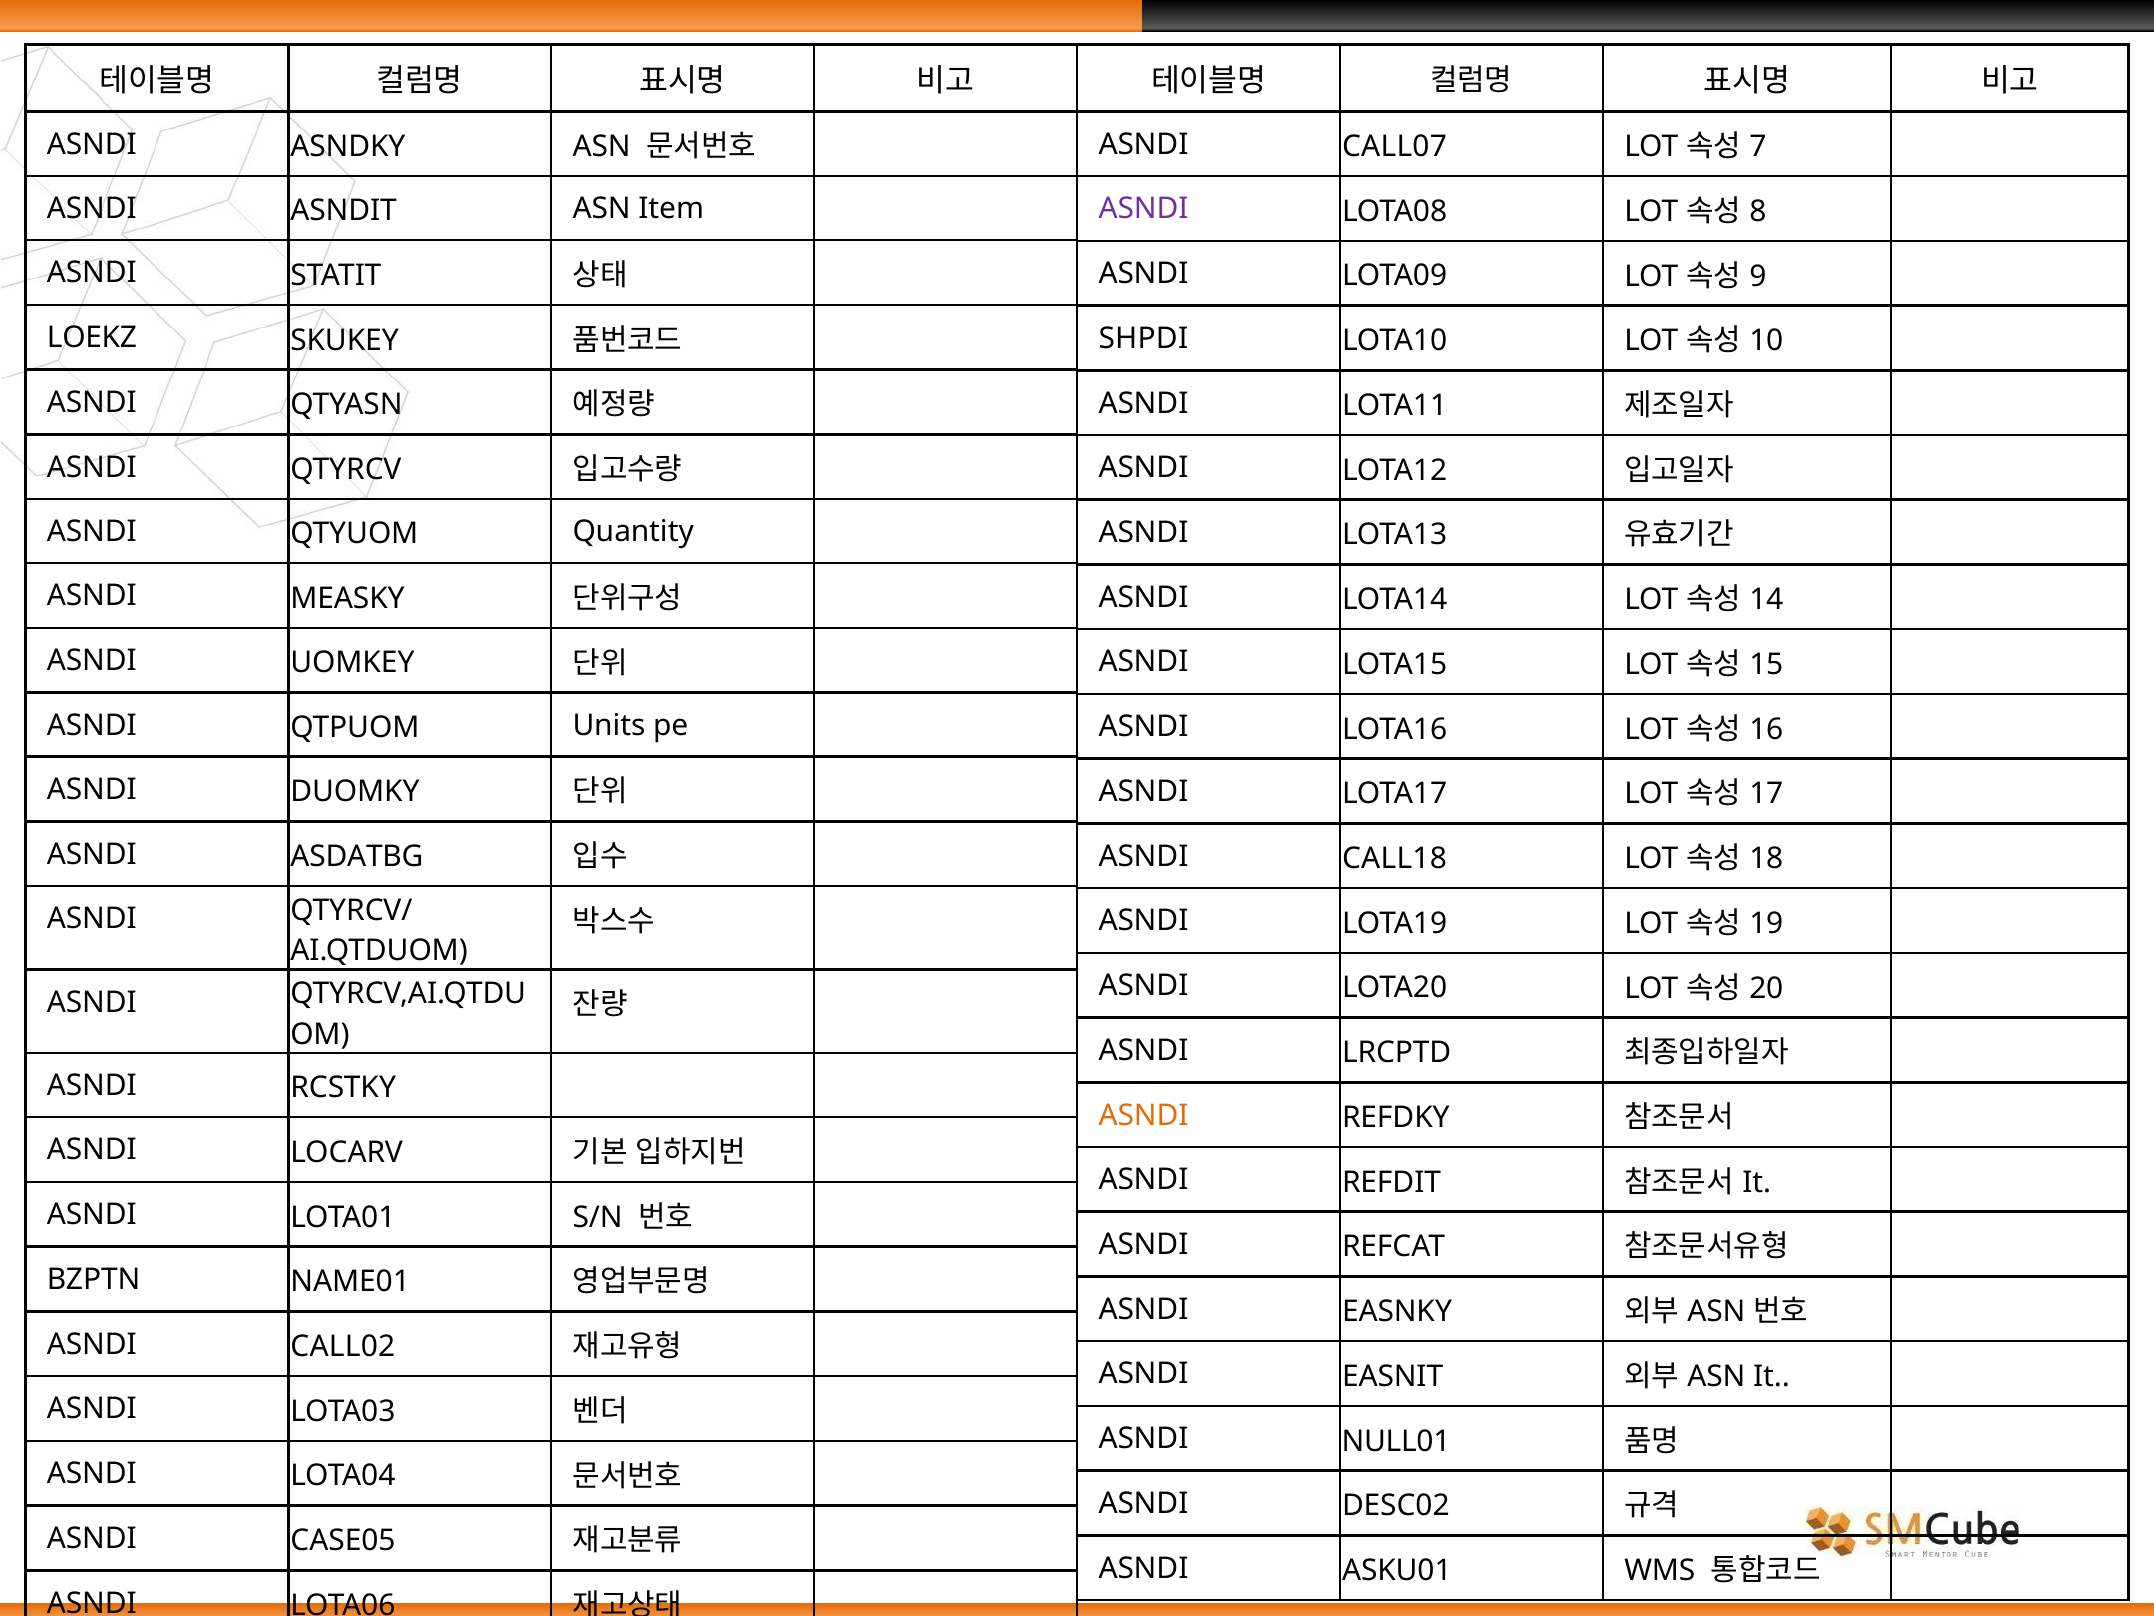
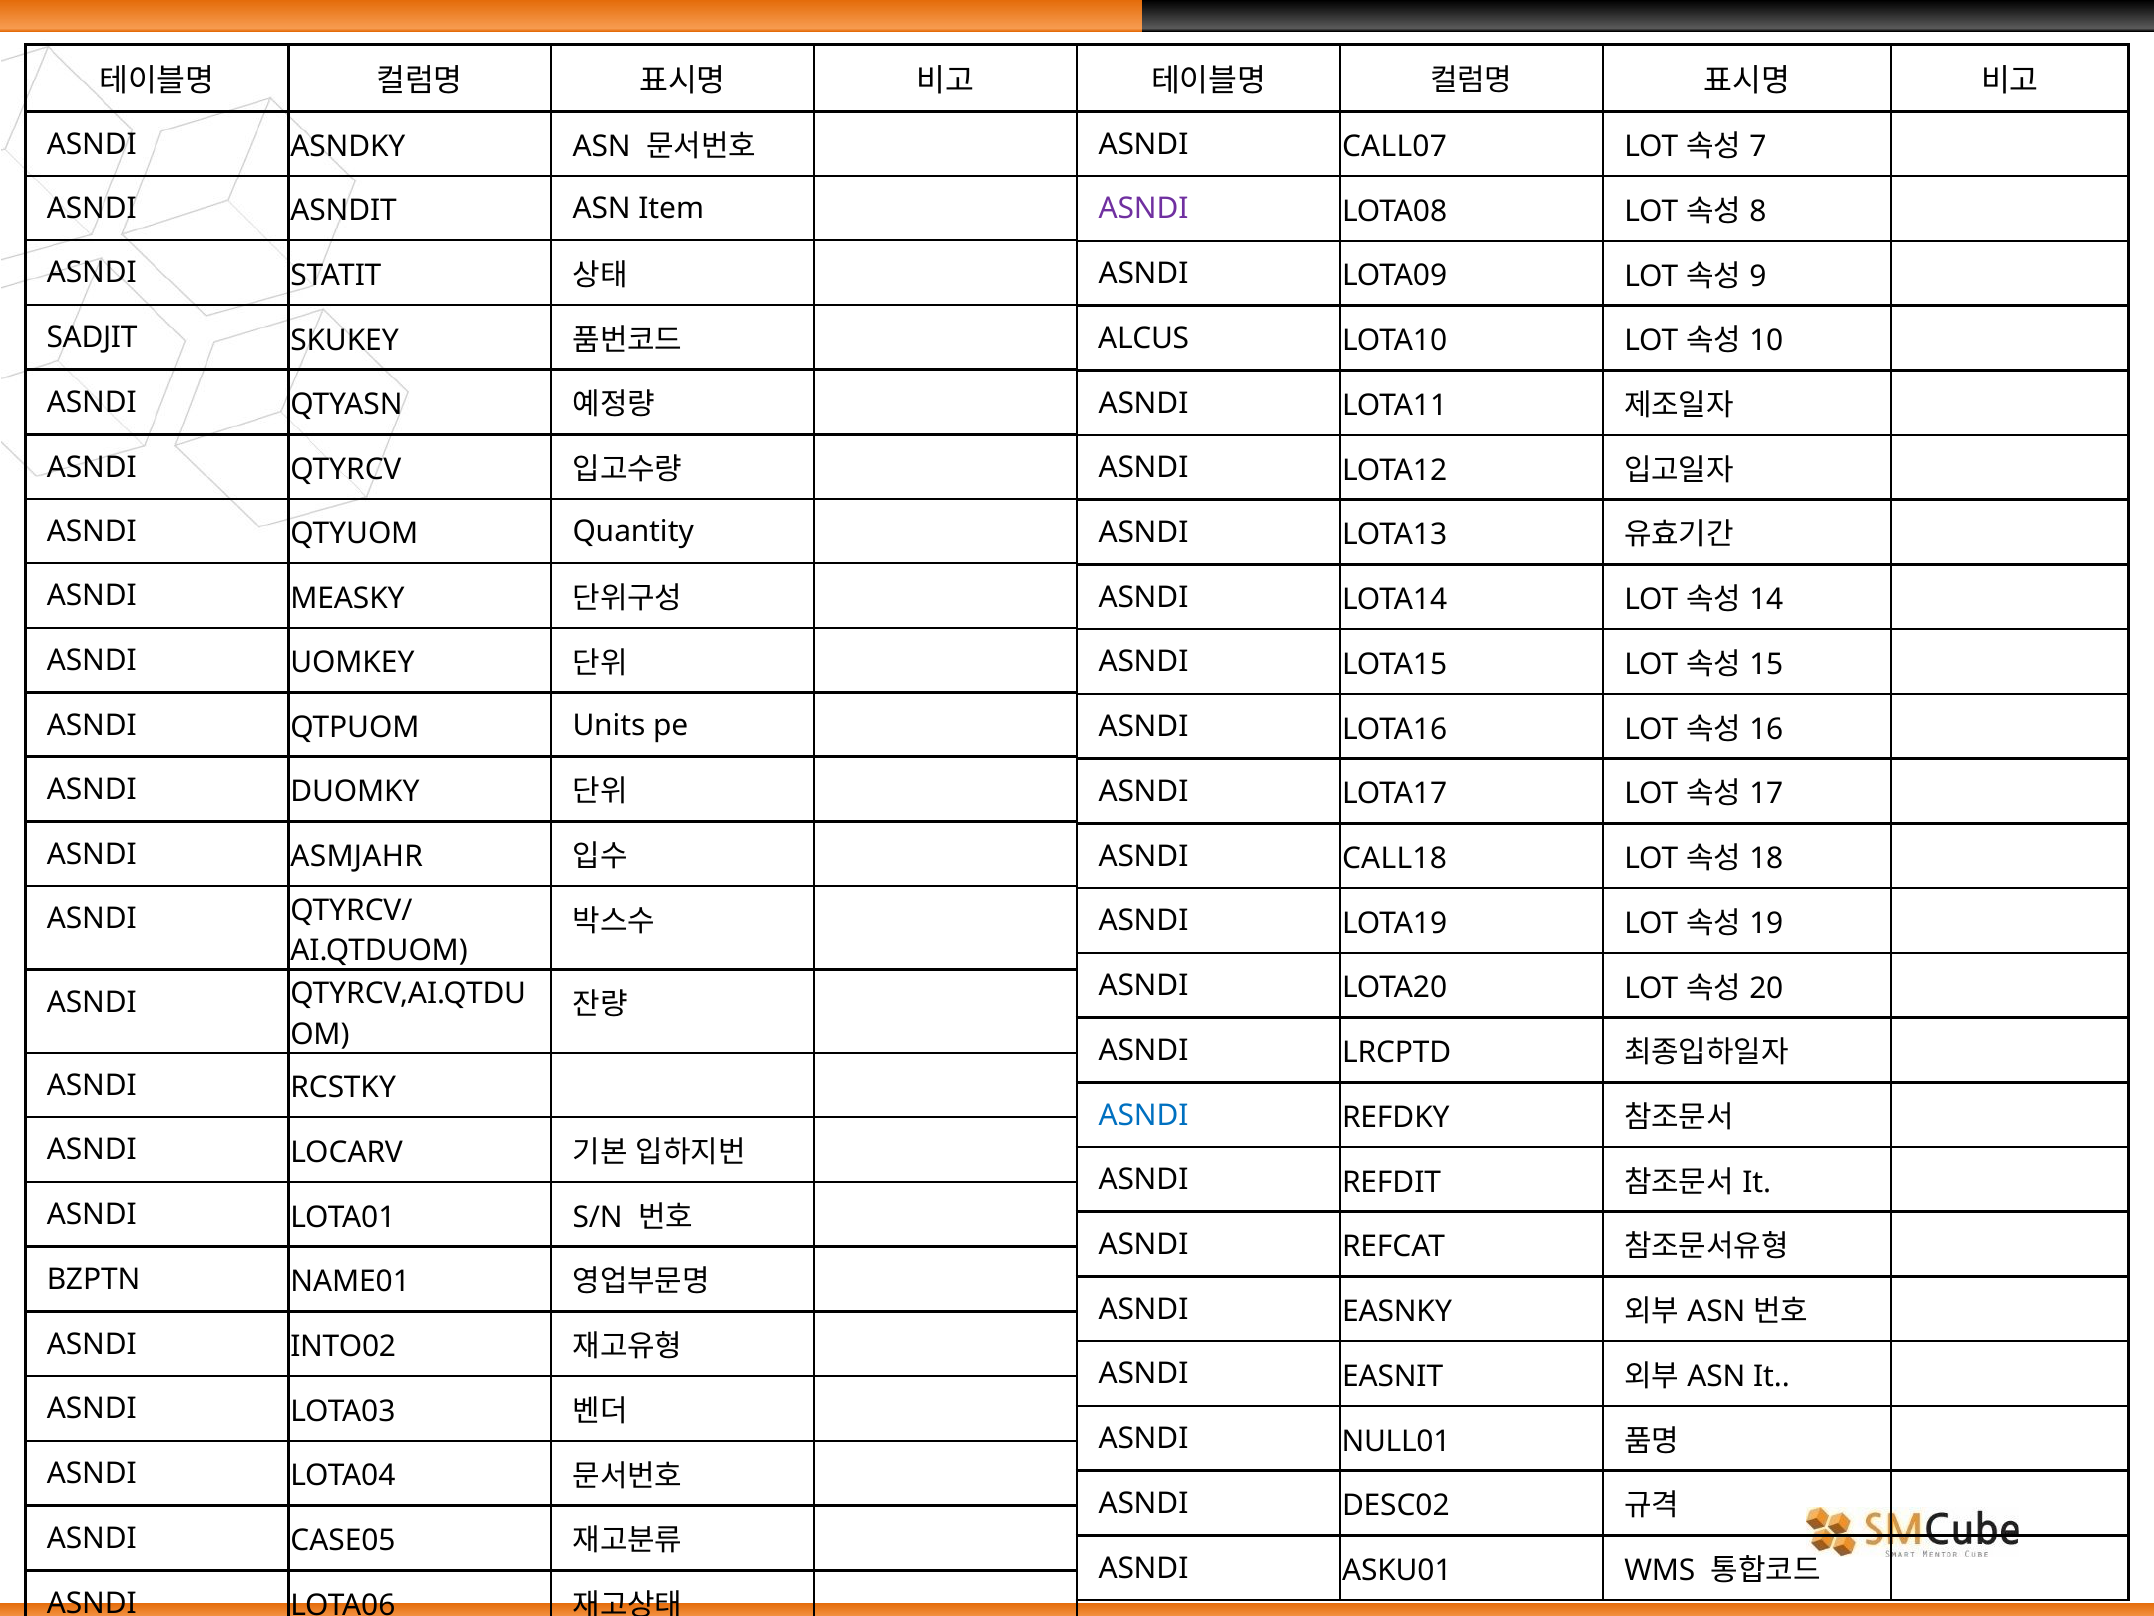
LOEKZ: LOEKZ -> SADJIT
SHPDI: SHPDI -> ALCUS
ASDATBG: ASDATBG -> ASMJAHR
ASNDI at (1144, 1115) colour: orange -> blue
CALL02: CALL02 -> INTO02
